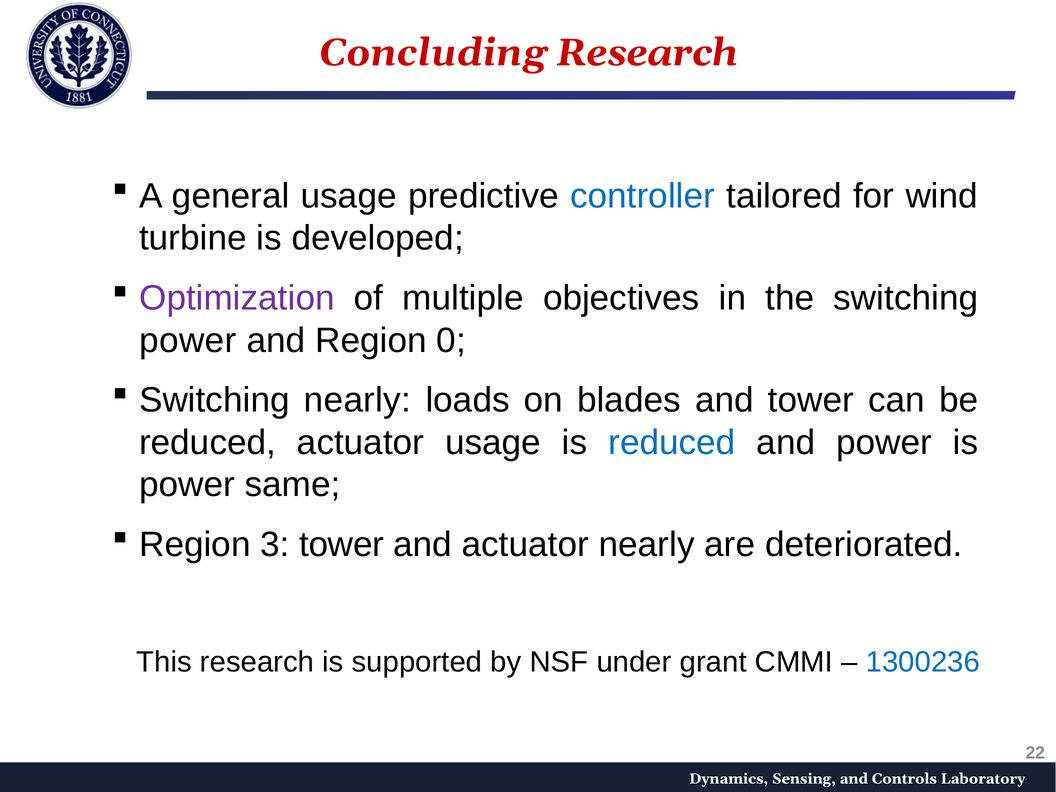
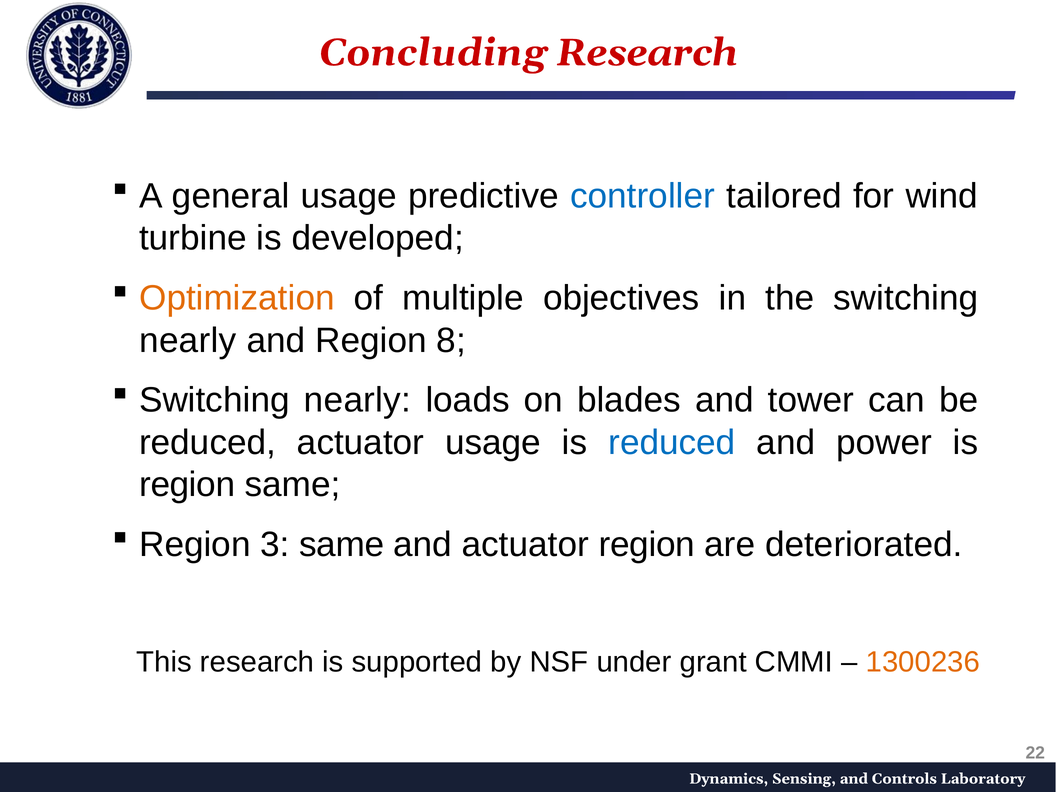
Optimization colour: purple -> orange
power at (188, 340): power -> nearly
0: 0 -> 8
power at (187, 485): power -> region
3 tower: tower -> same
actuator nearly: nearly -> region
1300236 colour: blue -> orange
